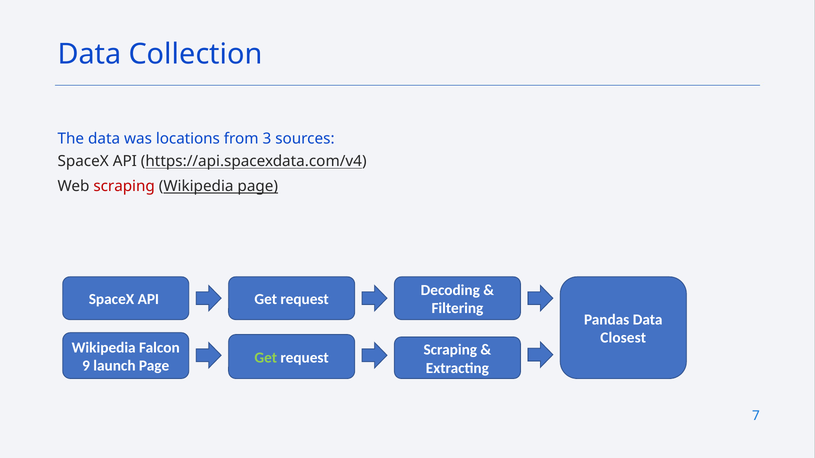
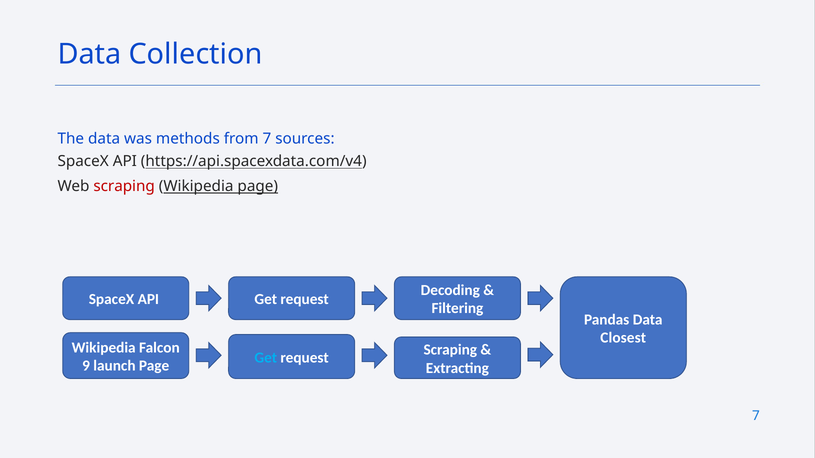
locations: locations -> methods
from 3: 3 -> 7
Get at (266, 358) colour: light green -> light blue
